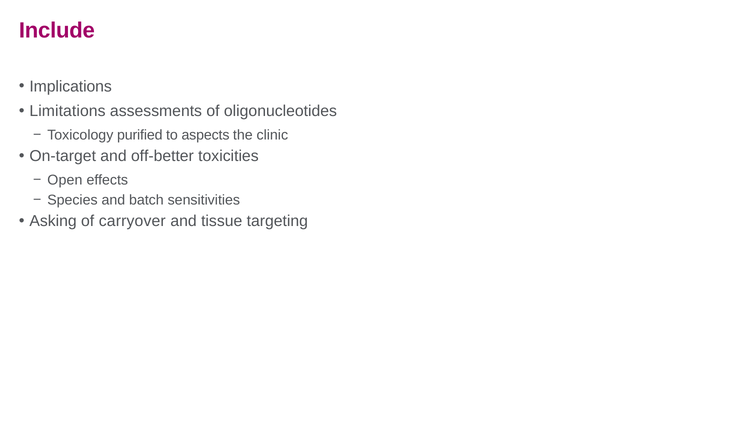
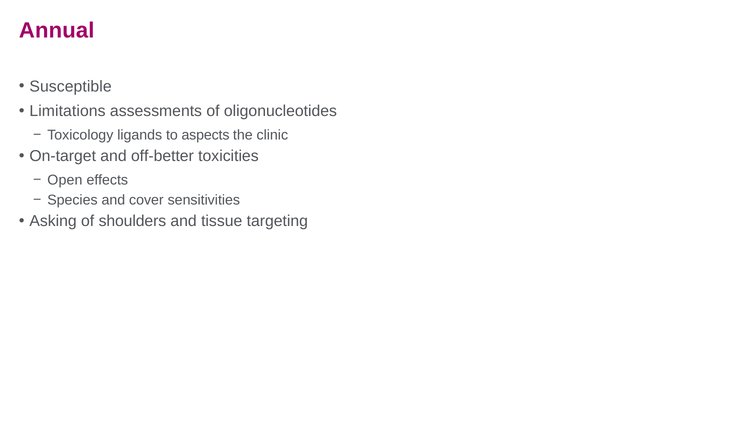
Include: Include -> Annual
Implications: Implications -> Susceptible
purified: purified -> ligands
batch: batch -> cover
carryover: carryover -> shoulders
